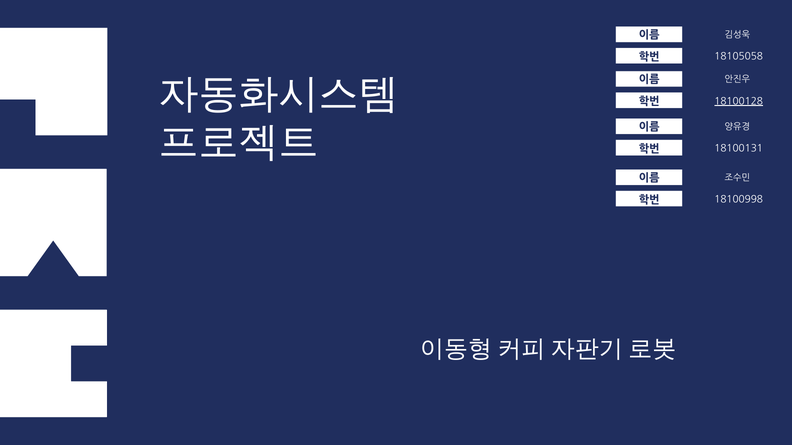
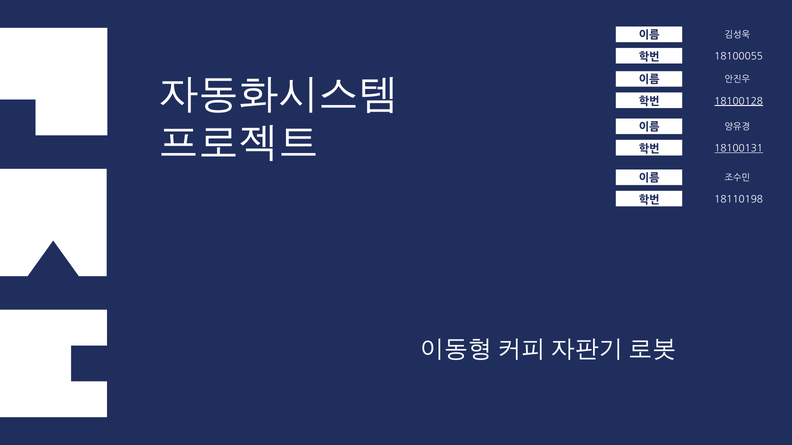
18105058: 18105058 -> 18100055
18100131 underline: none -> present
18100998: 18100998 -> 18110198
